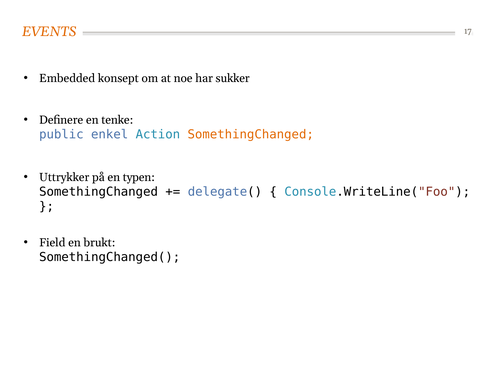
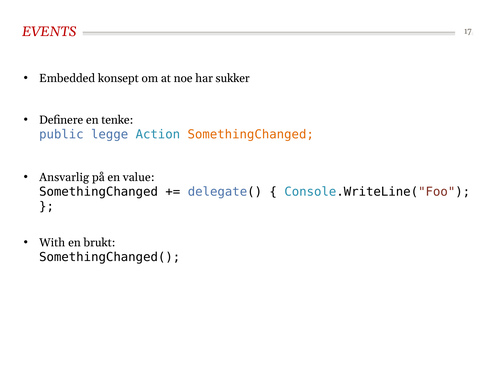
EVENTS colour: orange -> red
enkel: enkel -> legge
Uttrykker: Uttrykker -> Ansvarlig
typen: typen -> value
Field: Field -> With
